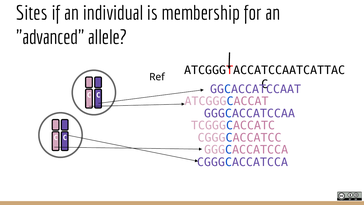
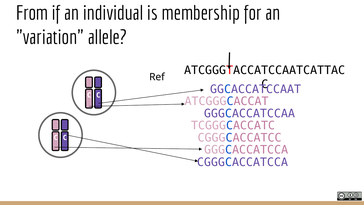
Sites: Sites -> From
advanced: advanced -> variation
